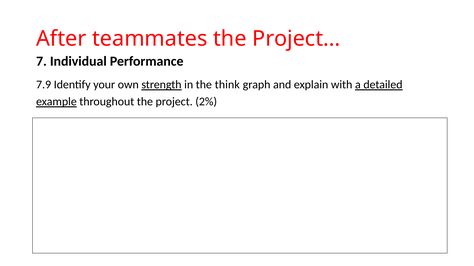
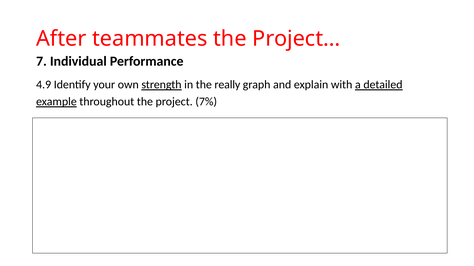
7.9: 7.9 -> 4.9
think: think -> really
2%: 2% -> 7%
